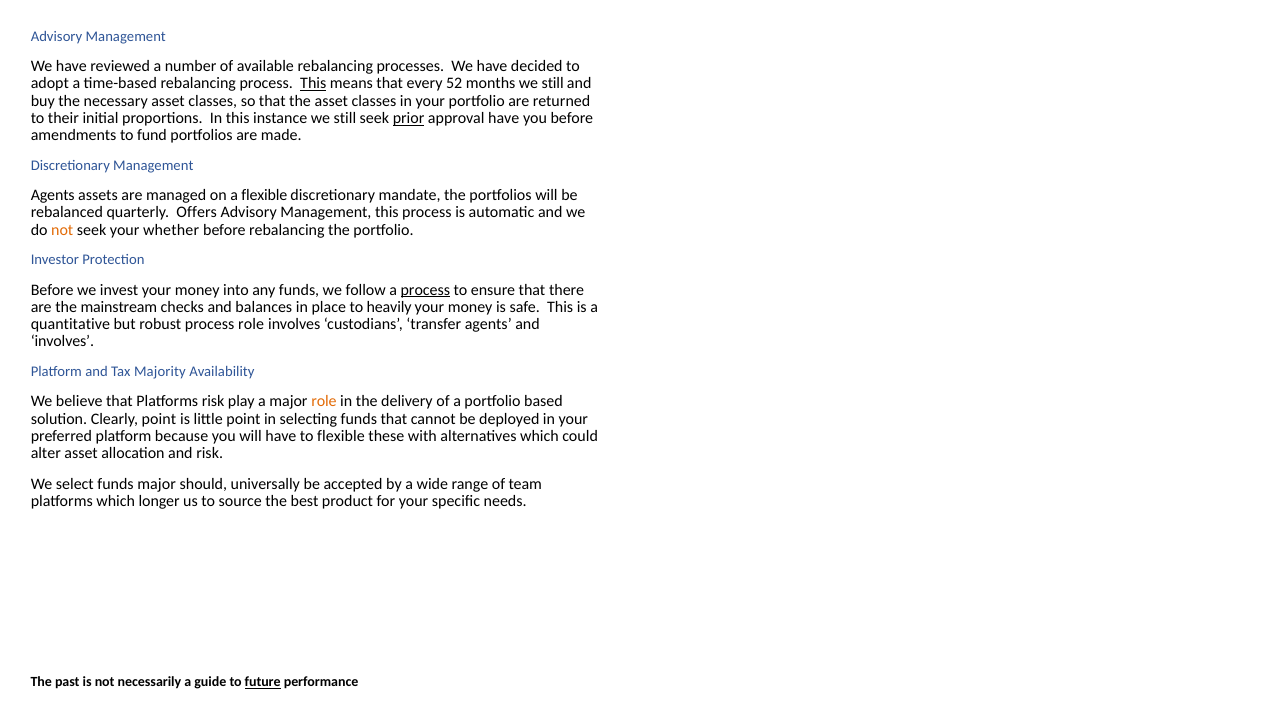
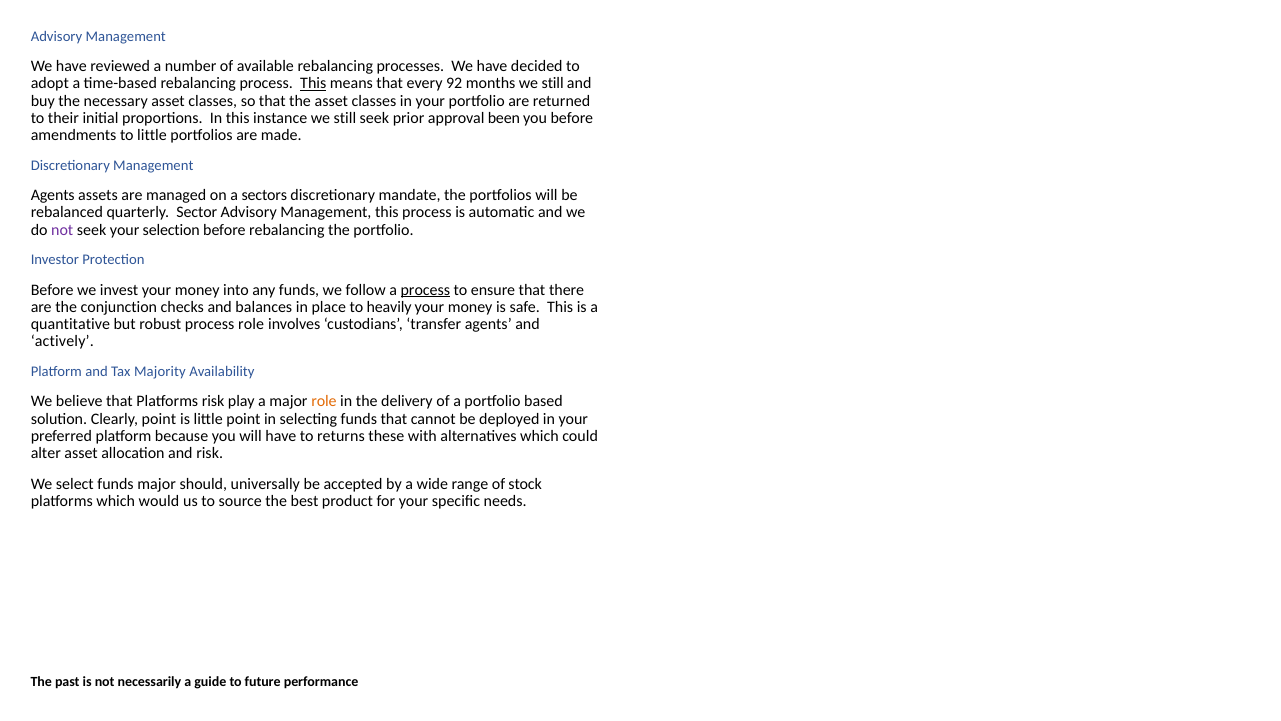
52: 52 -> 92
prior underline: present -> none
approval have: have -> been
to fund: fund -> little
a flexible: flexible -> sectors
Offers: Offers -> Sector
not at (62, 230) colour: orange -> purple
whether: whether -> selection
mainstream: mainstream -> conjunction
involves at (62, 341): involves -> actively
to flexible: flexible -> returns
team: team -> stock
longer: longer -> would
future underline: present -> none
